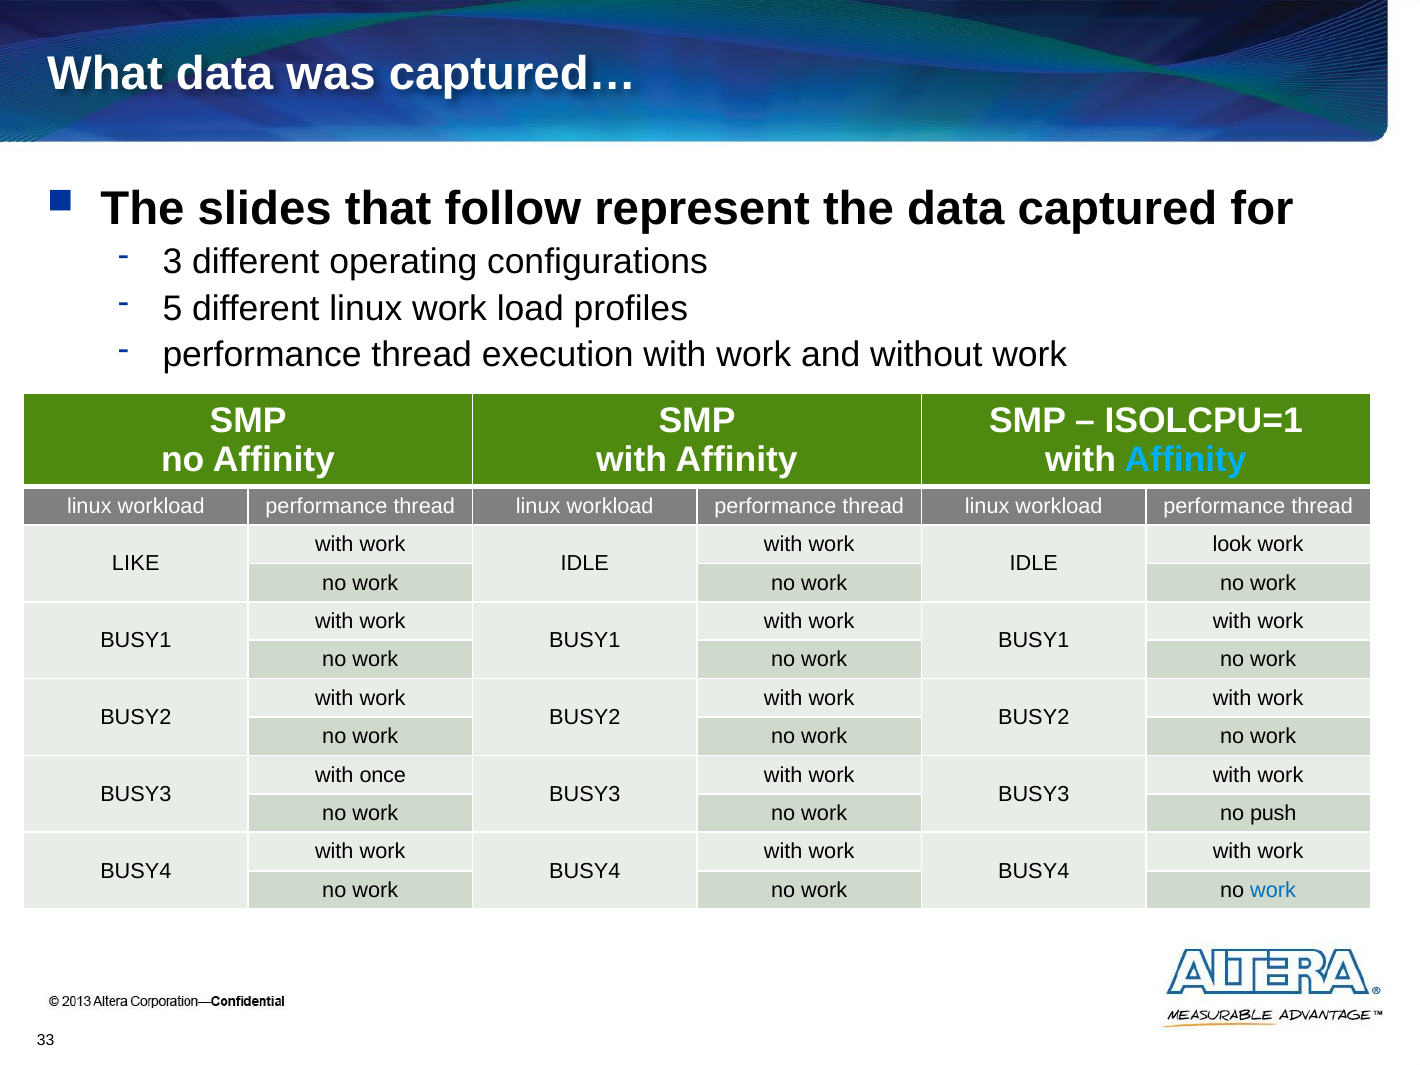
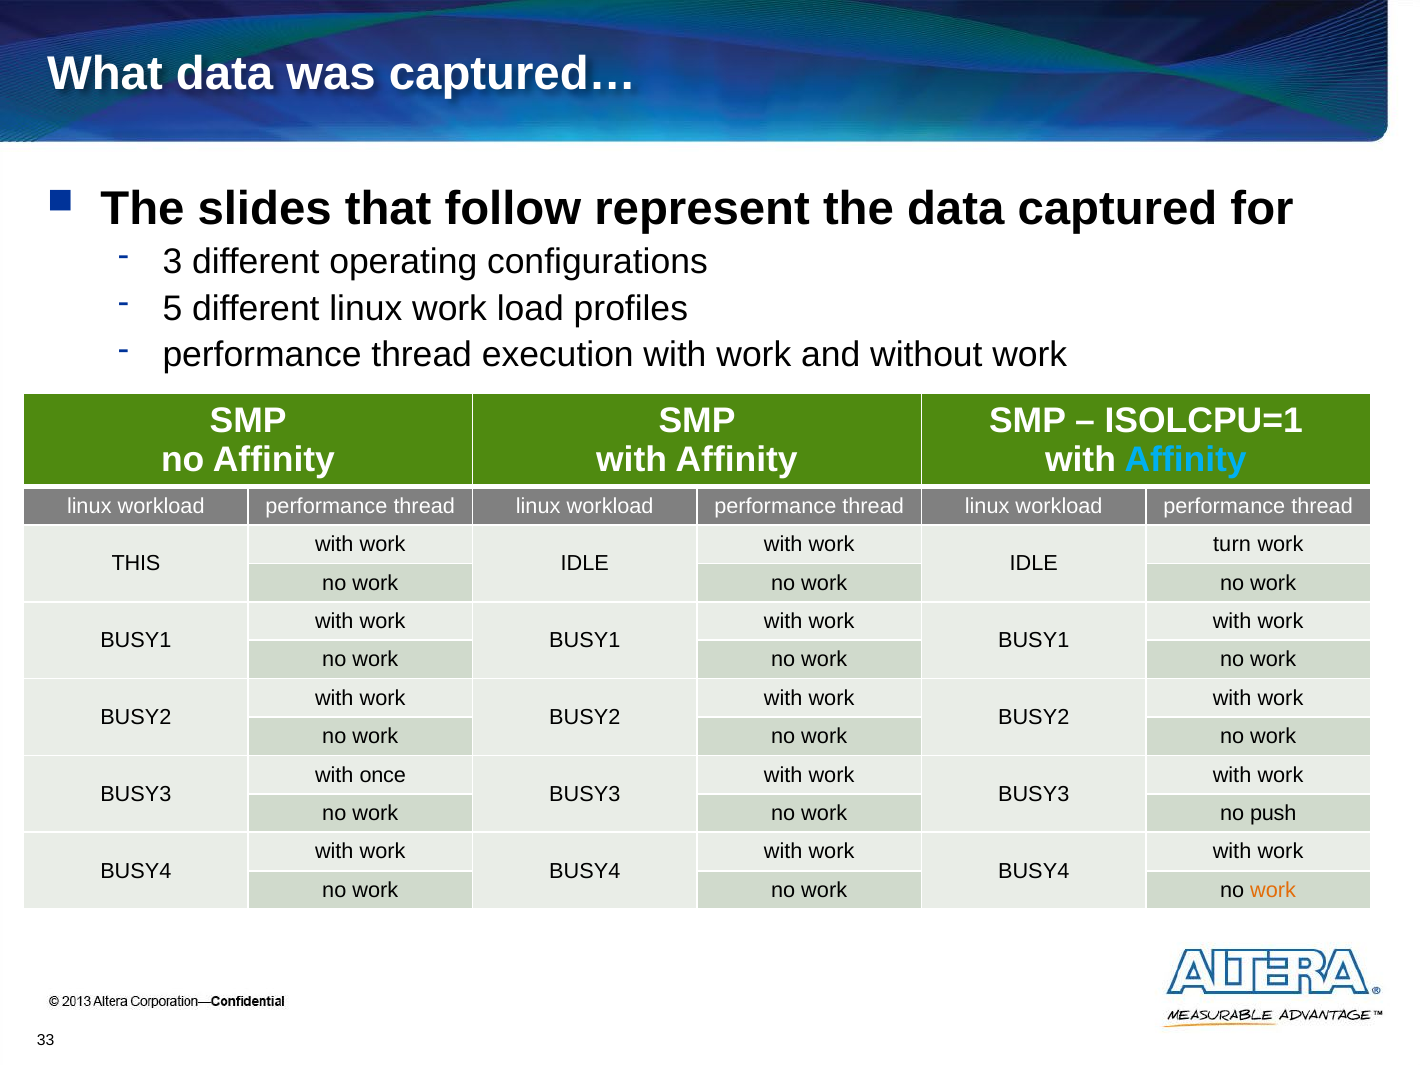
look: look -> turn
LIKE: LIKE -> THIS
work at (1273, 890) colour: blue -> orange
